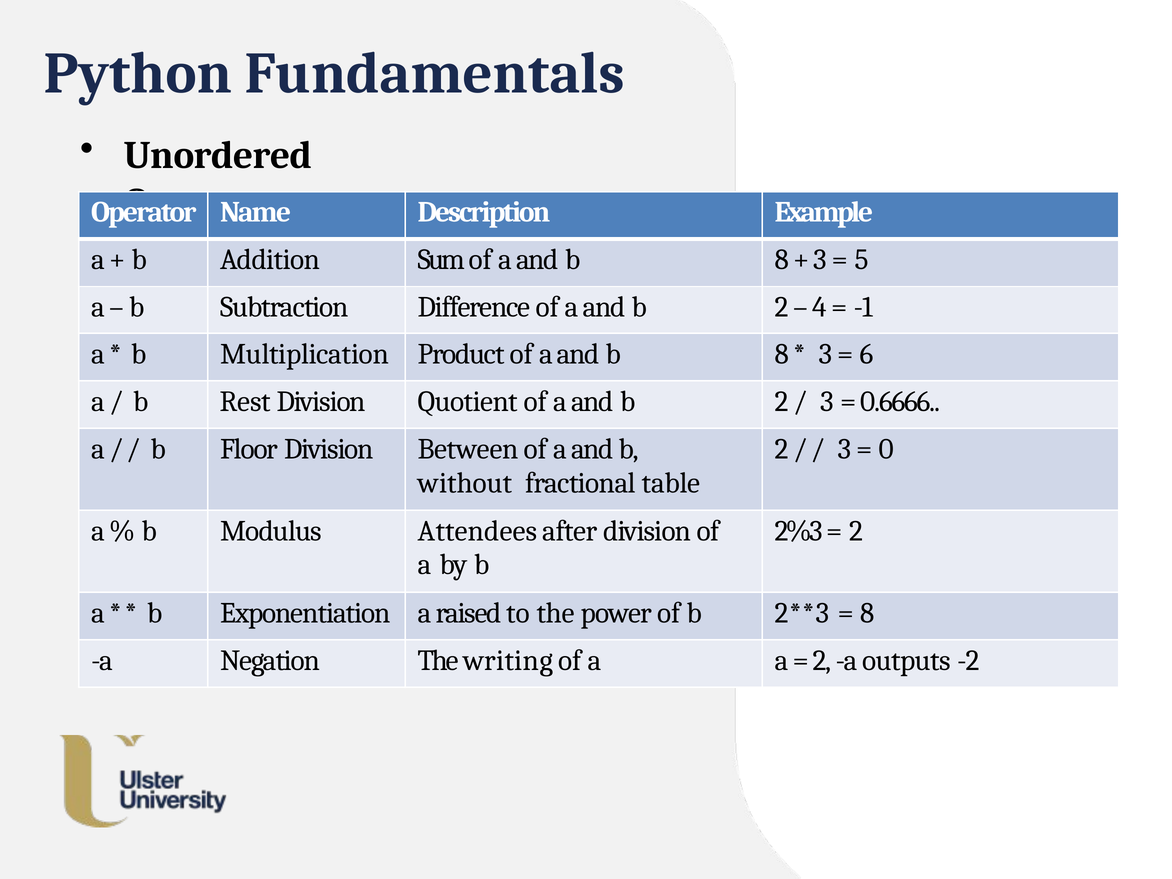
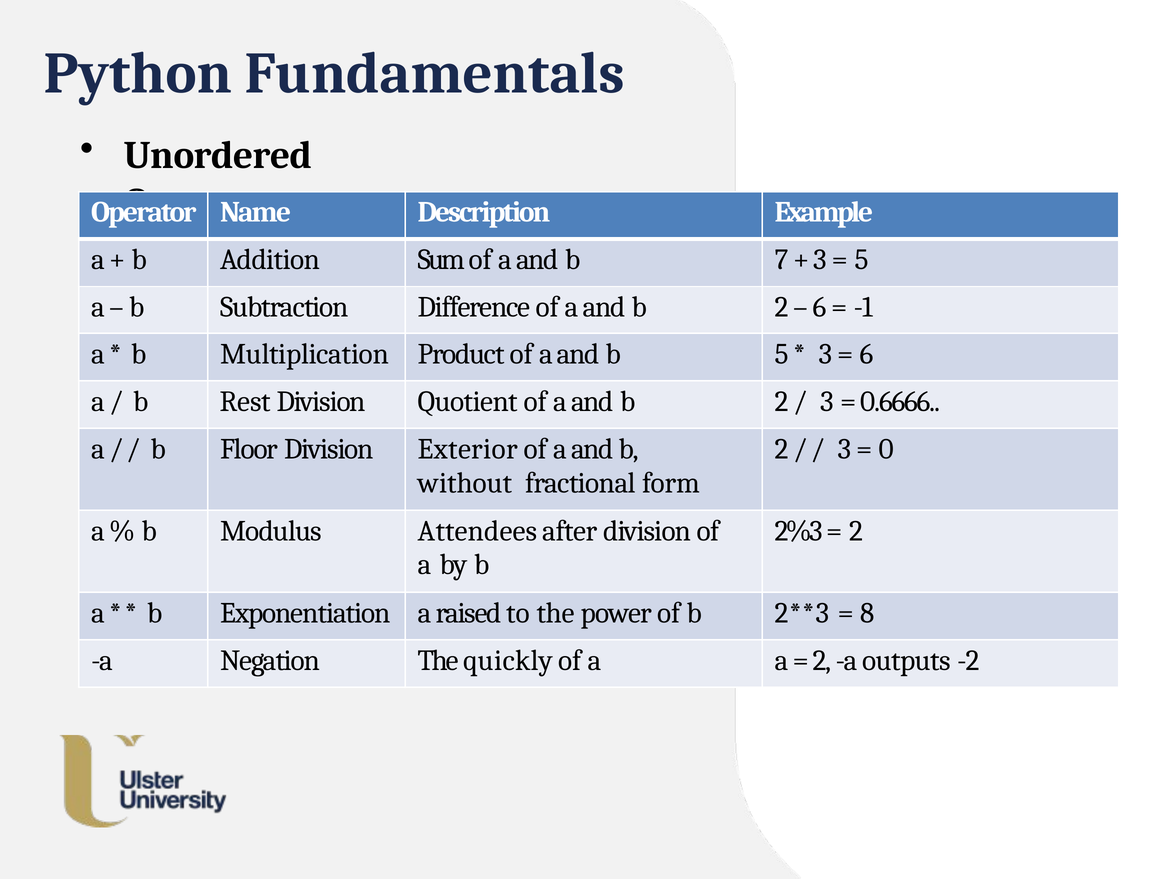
8 at (782, 260): 8 -> 7
4 at (820, 307): 4 -> 6
8 at (782, 354): 8 -> 5
Between: Between -> Exterior
table: table -> form
writing: writing -> quickly
